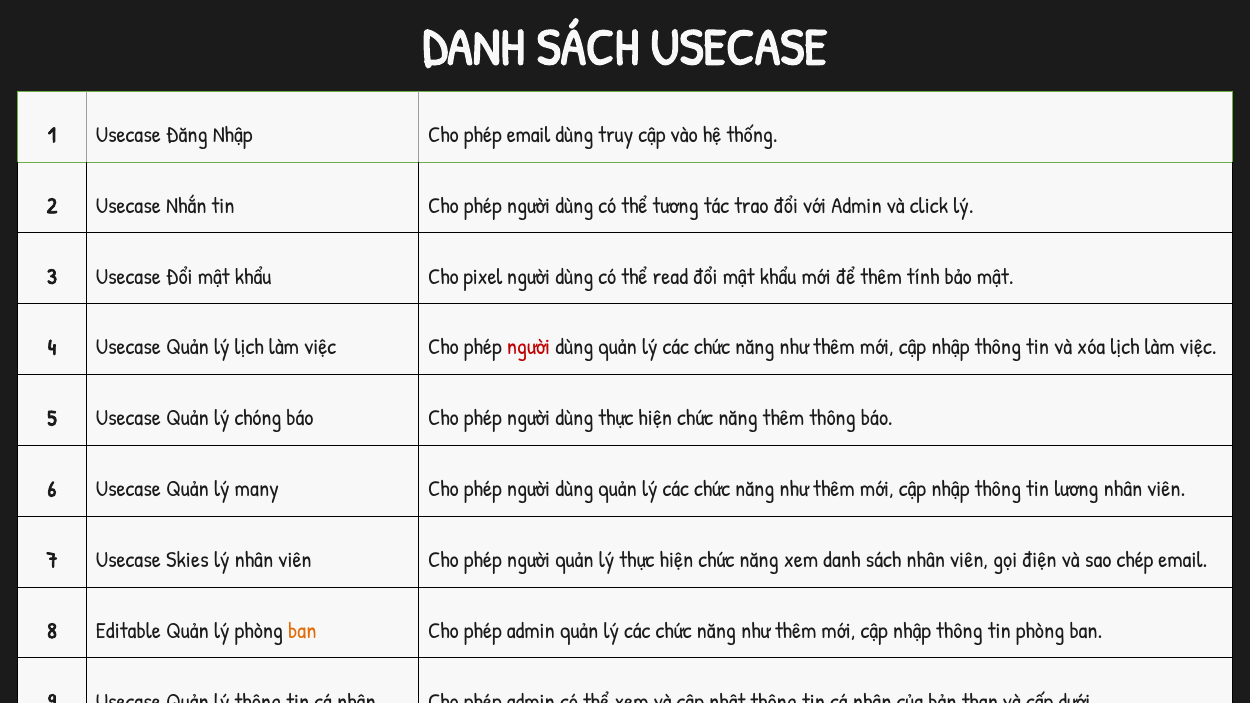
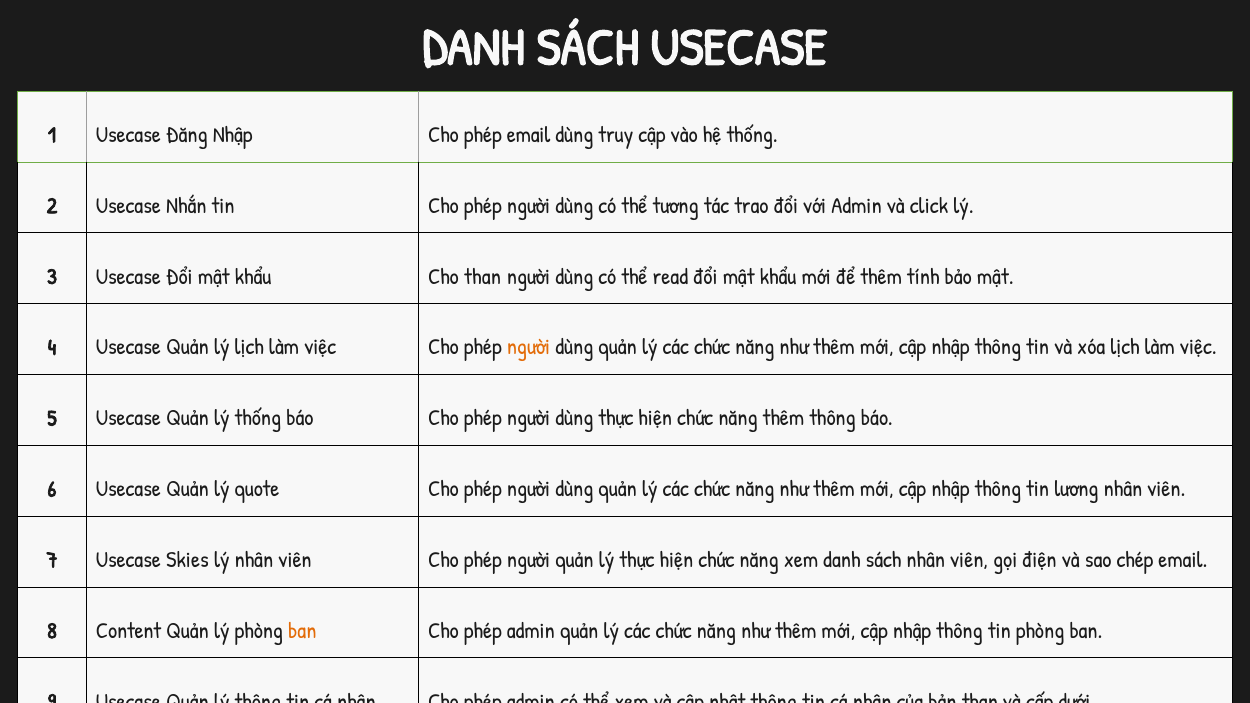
Cho pixel: pixel -> than
người at (528, 348) colour: red -> orange
lý chóng: chóng -> thống
many: many -> quote
Editable: Editable -> Content
